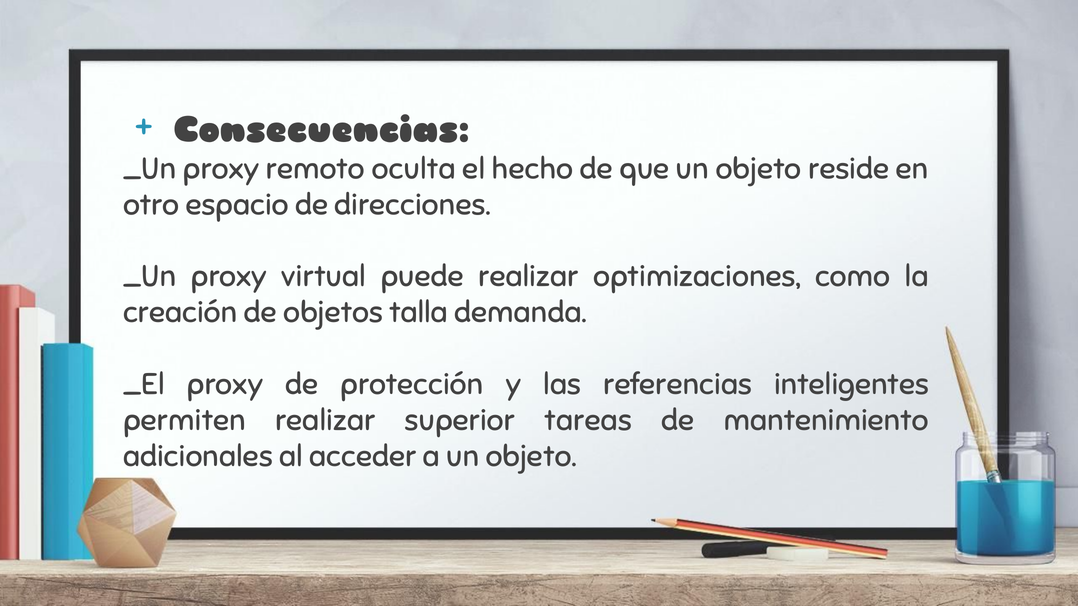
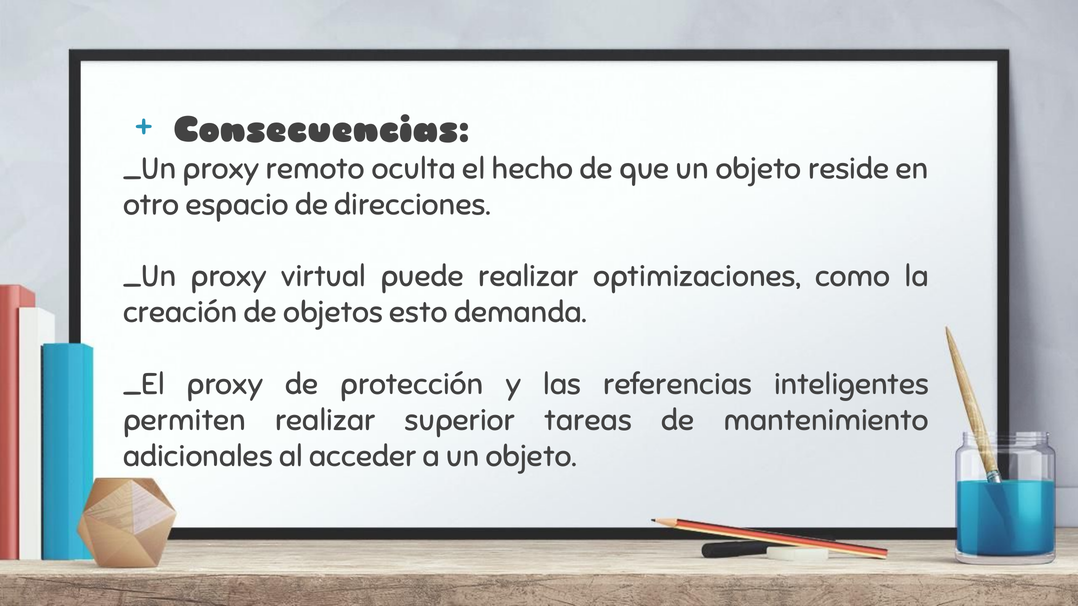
talla: talla -> esto
